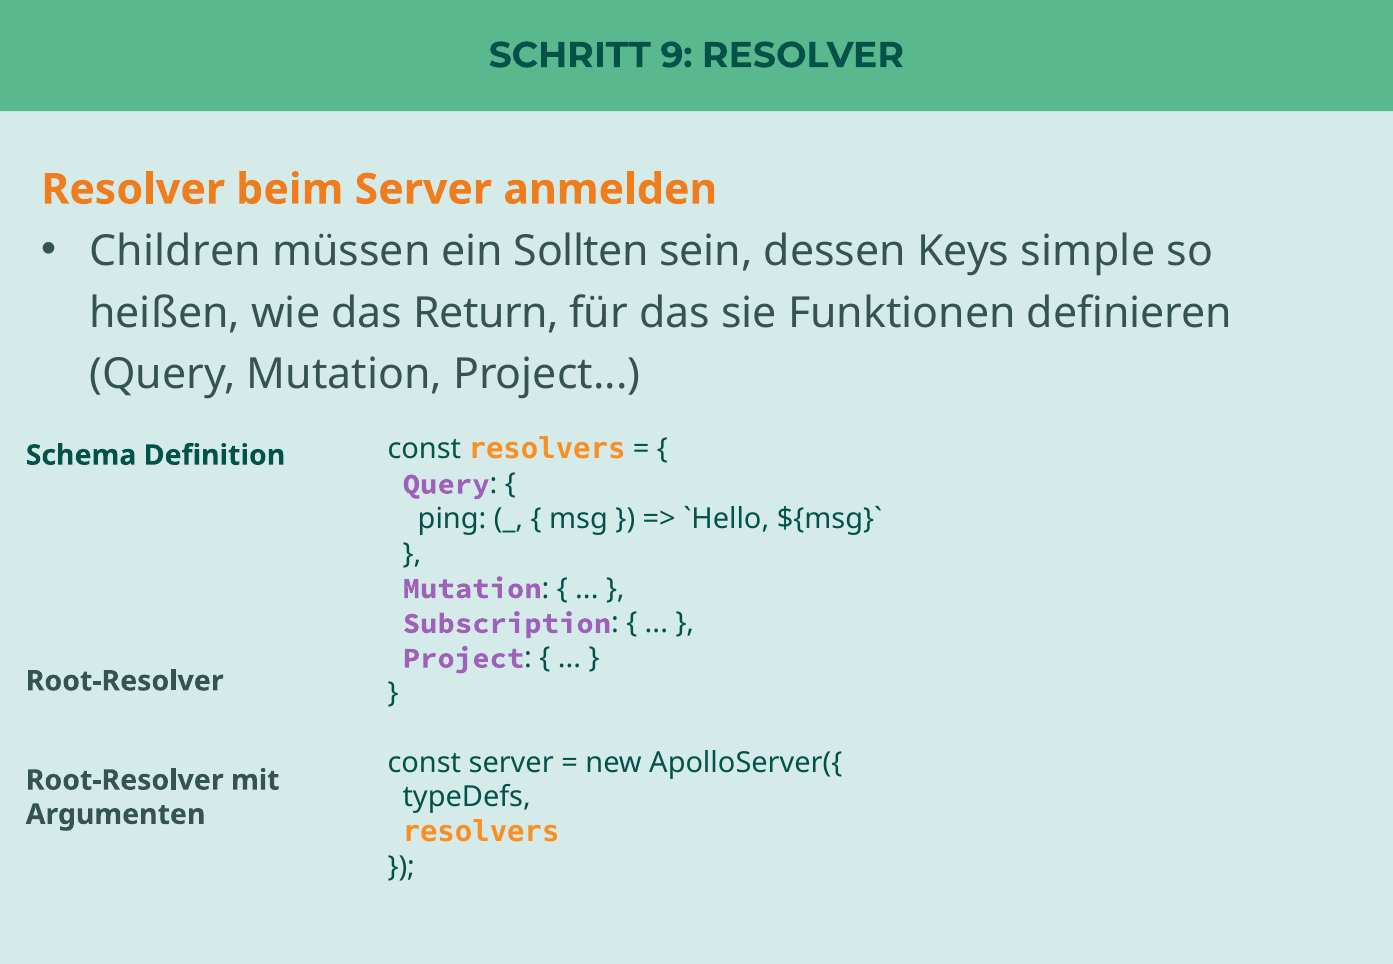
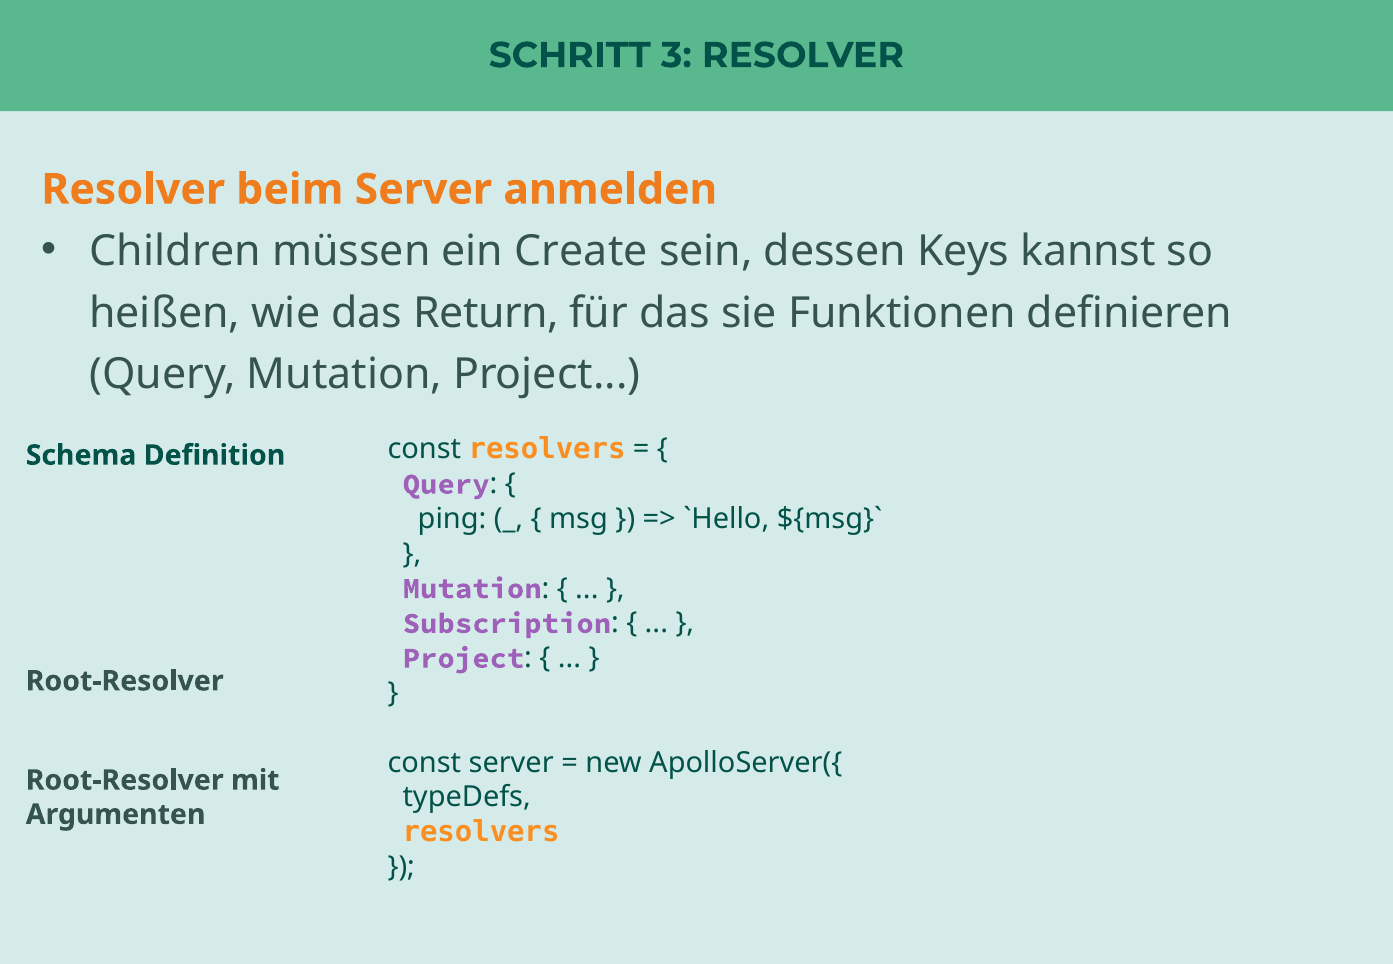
9: 9 -> 3
Sollten: Sollten -> Create
simple: simple -> kannst
